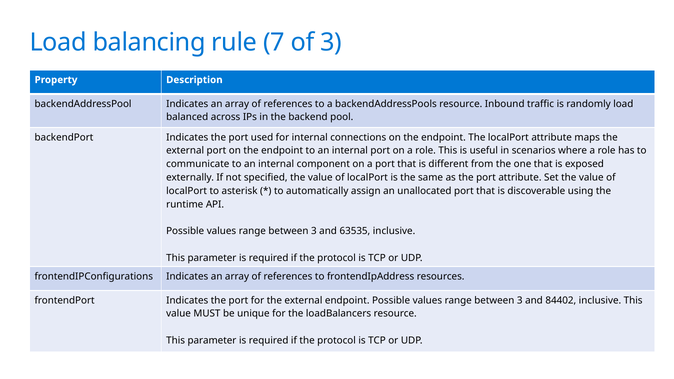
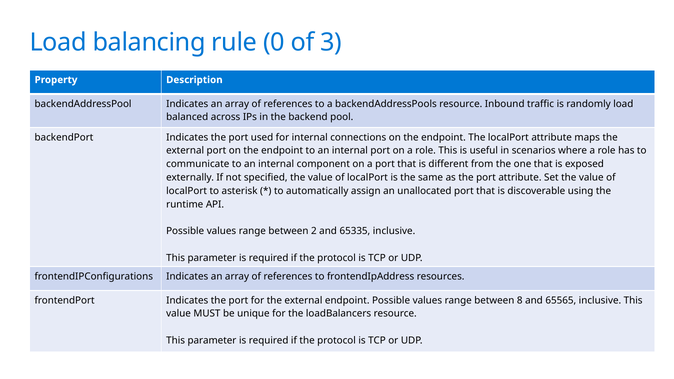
7: 7 -> 0
3 at (314, 231): 3 -> 2
63535: 63535 -> 65335
3 at (520, 300): 3 -> 8
84402: 84402 -> 65565
